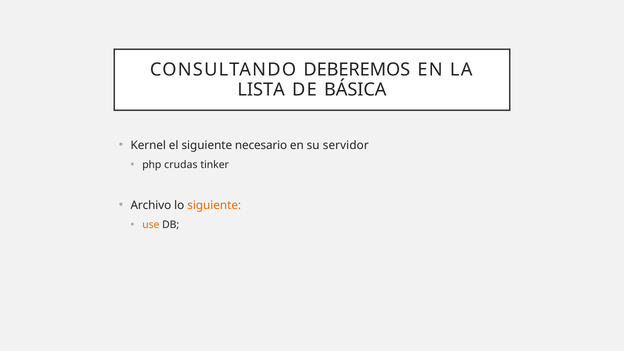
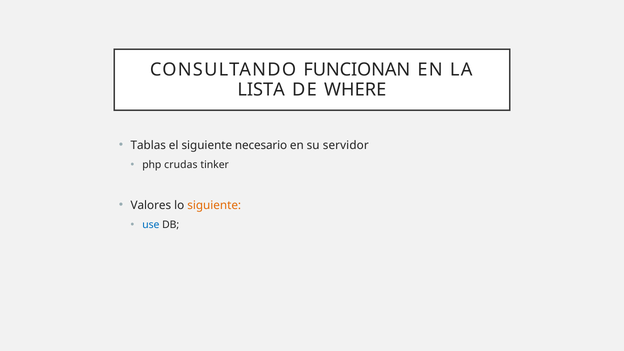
DEBEREMOS: DEBEREMOS -> FUNCIONAN
BÁSICA: BÁSICA -> WHERE
Kernel: Kernel -> Tablas
Archivo: Archivo -> Valores
use colour: orange -> blue
